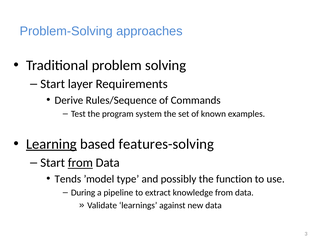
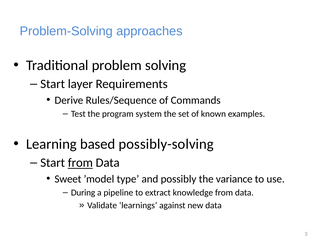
Learning underline: present -> none
features-solving: features-solving -> possibly-solving
Tends: Tends -> Sweet
function: function -> variance
